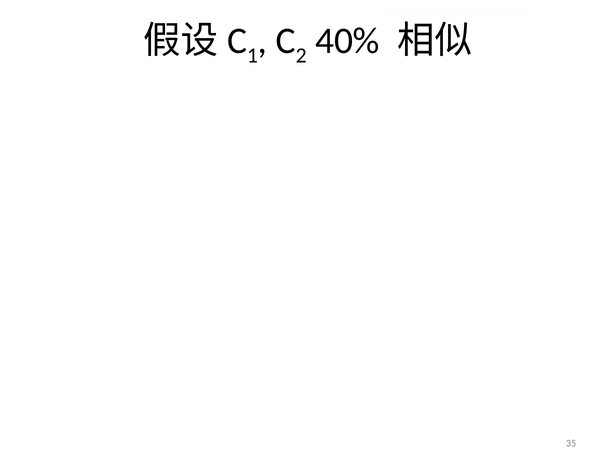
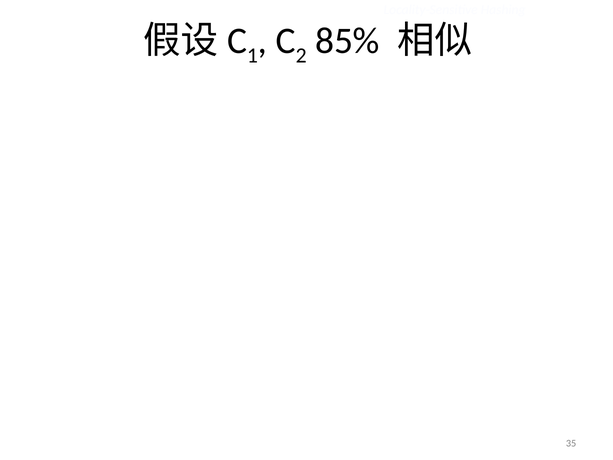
40%: 40% -> 85%
